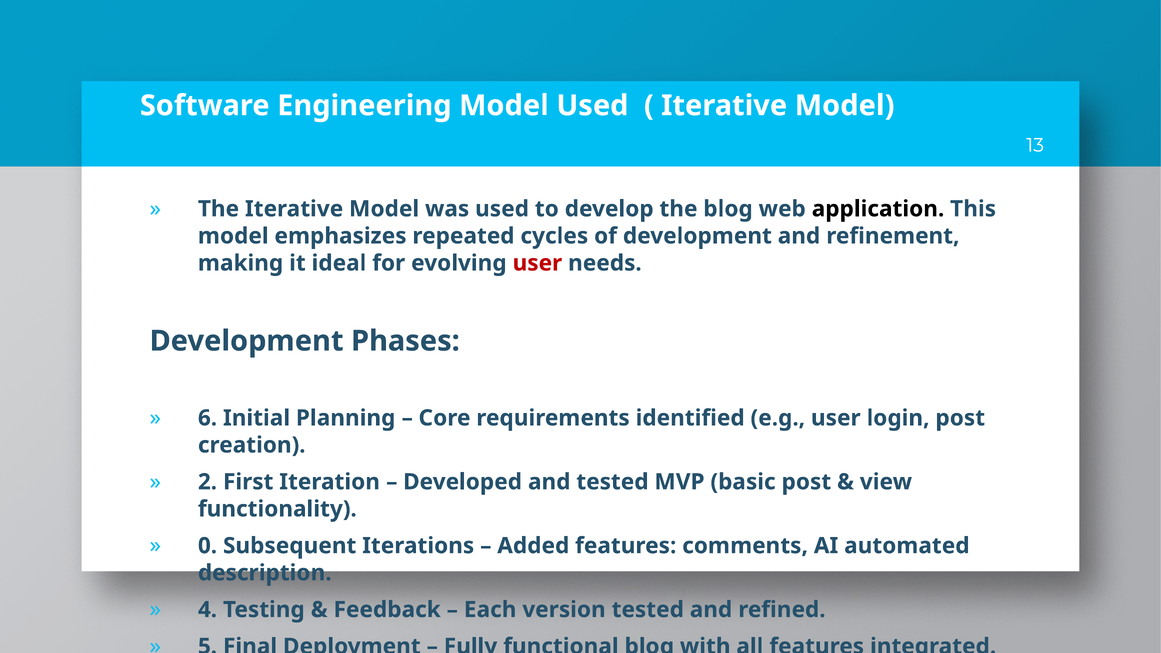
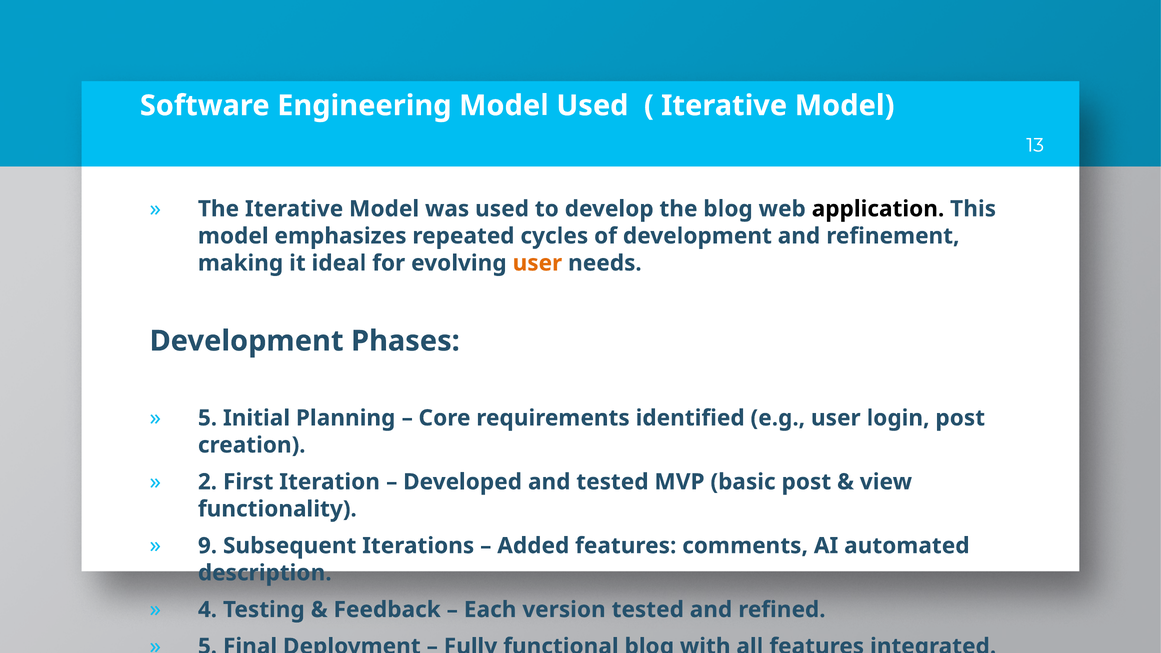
user at (537, 263) colour: red -> orange
6 at (208, 418): 6 -> 5
0: 0 -> 9
